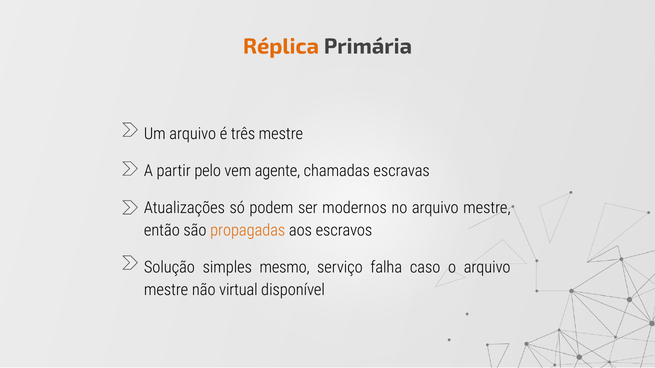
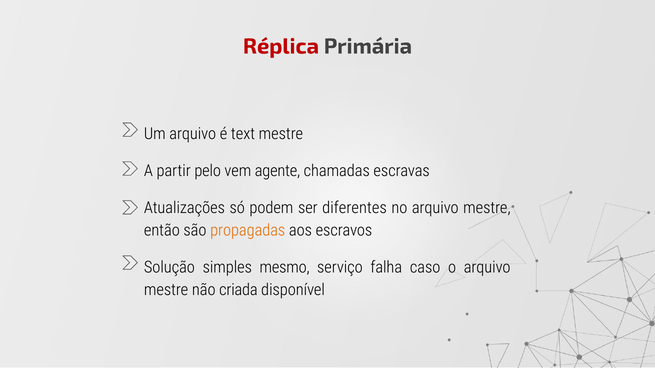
Réplica colour: orange -> red
três: três -> text
modernos: modernos -> diferentes
virtual: virtual -> criada
